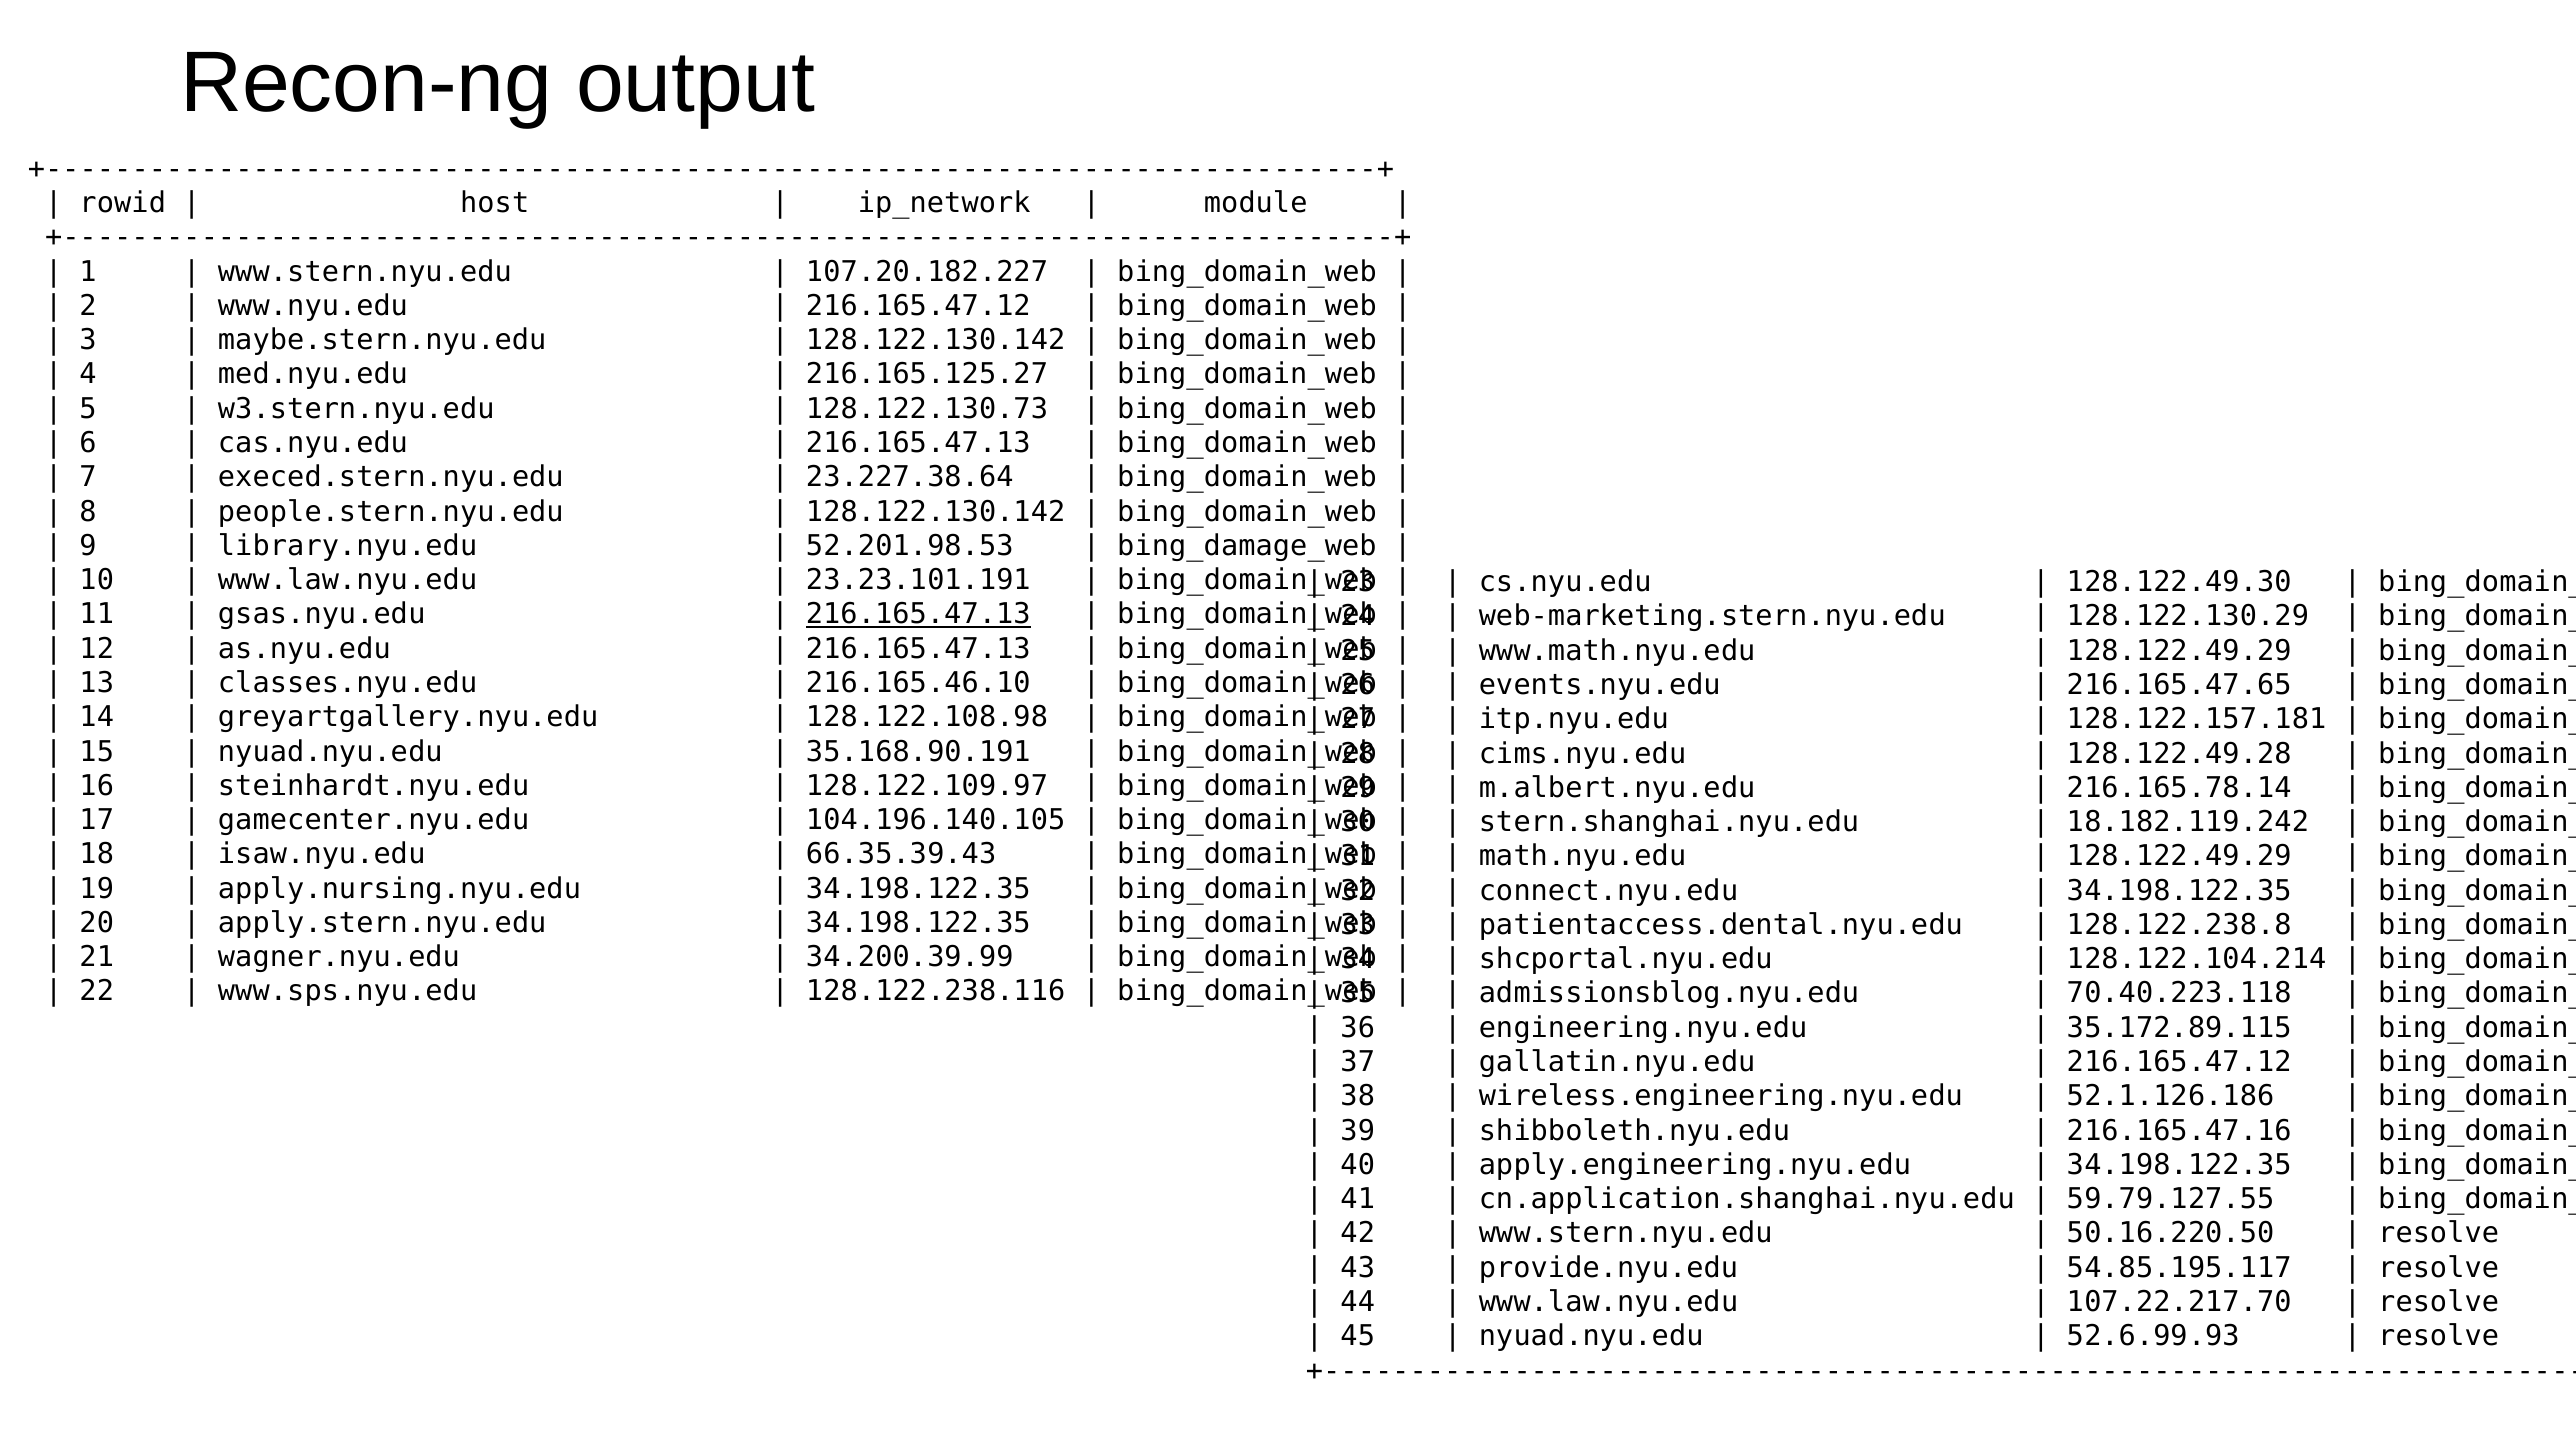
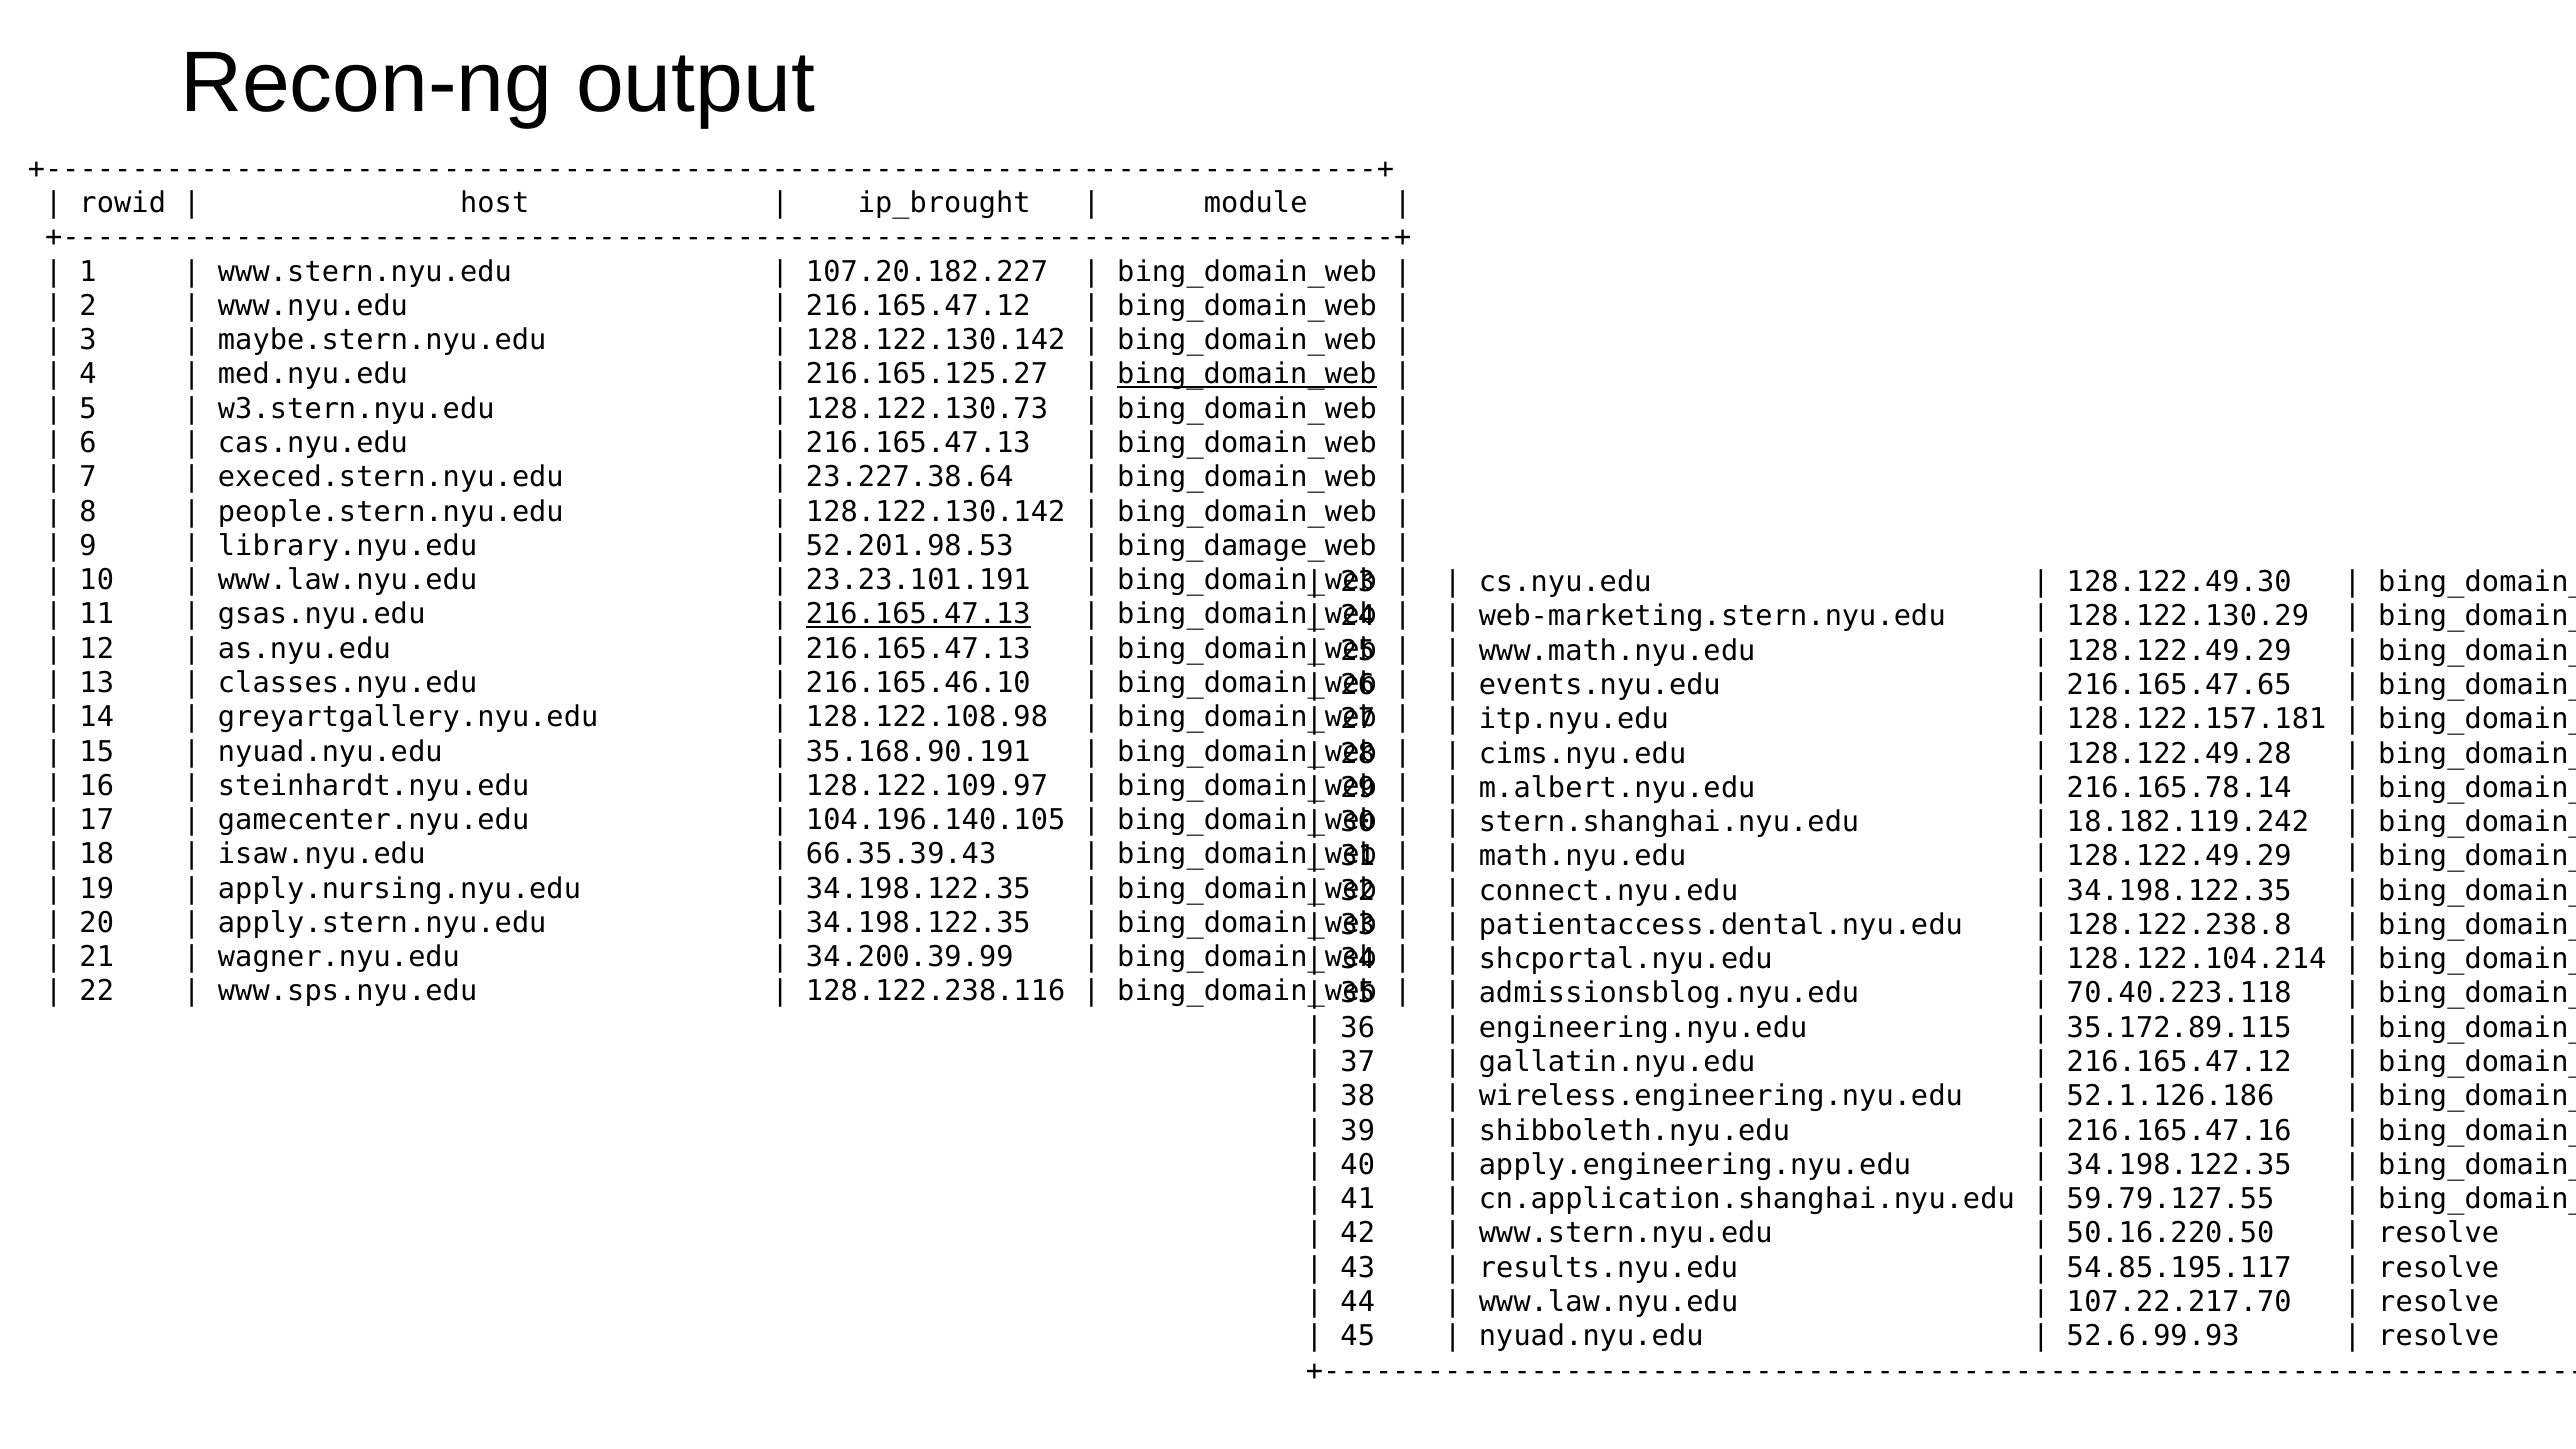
ip_network: ip_network -> ip_brought
bing_domain_web at (1247, 375) underline: none -> present
provide.nyu.edu: provide.nyu.edu -> results.nyu.edu
